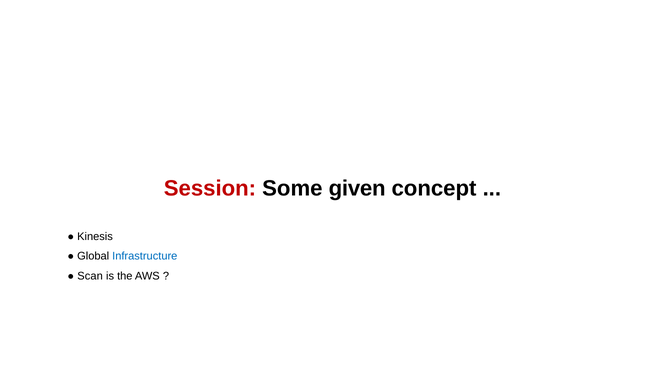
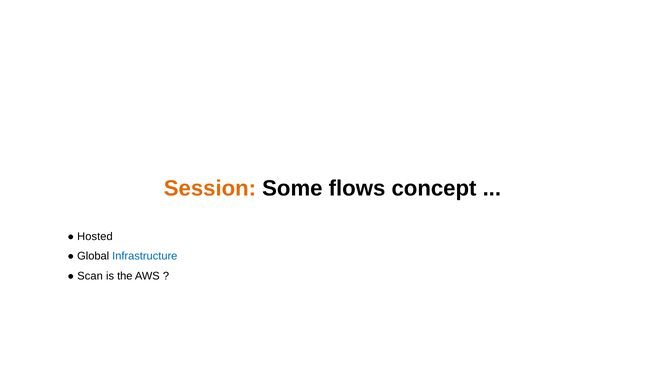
Session colour: red -> orange
given: given -> flows
Kinesis: Kinesis -> Hosted
